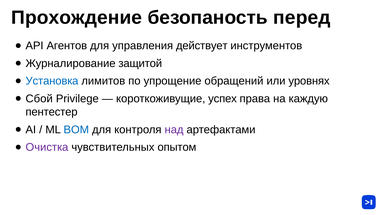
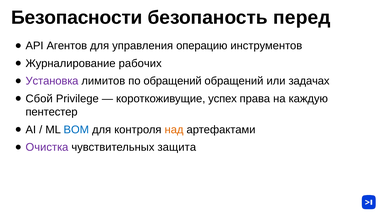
Прохождение: Прохождение -> Безопасности
действует: действует -> операцию
защитой: защитой -> рабочих
Установка colour: blue -> purple
по упрощение: упрощение -> обращений
уровнях: уровнях -> задачах
над colour: purple -> orange
опытом: опытом -> защита
